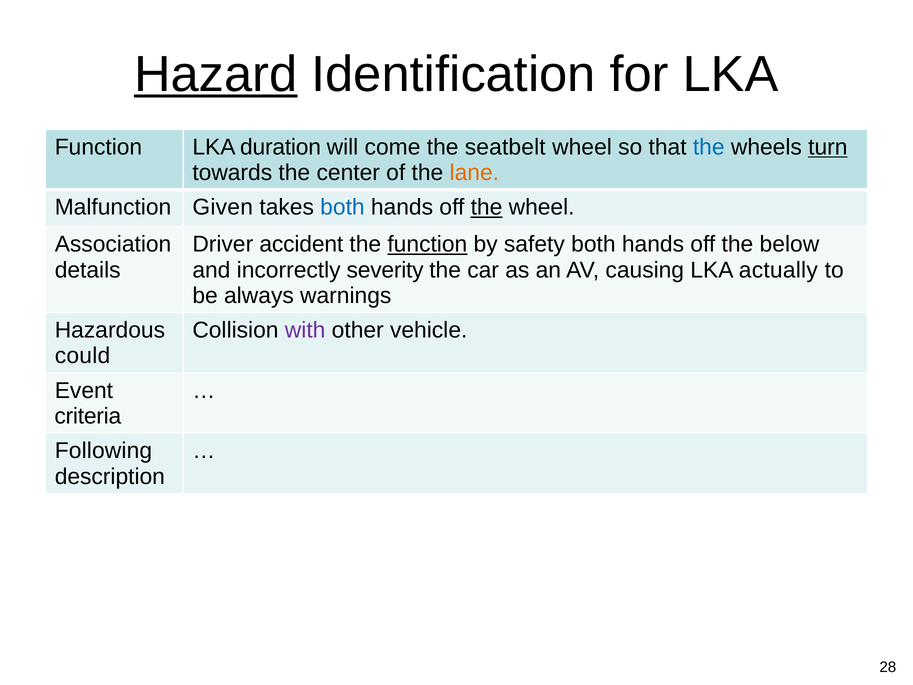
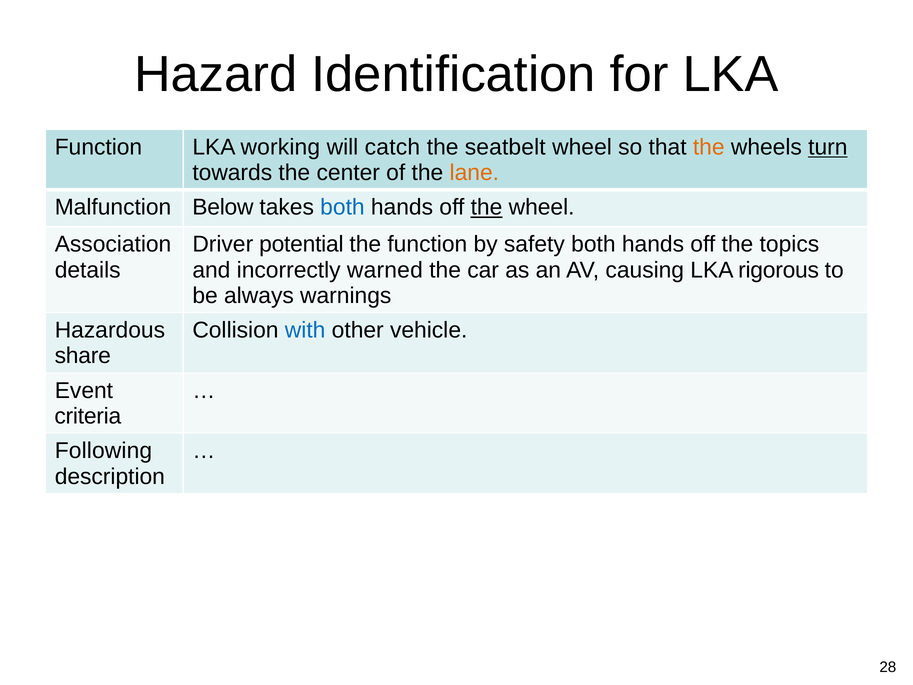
Hazard underline: present -> none
duration: duration -> working
come: come -> catch
the at (709, 147) colour: blue -> orange
Given: Given -> Below
accident: accident -> potential
function at (427, 244) underline: present -> none
below: below -> topics
severity: severity -> warned
actually: actually -> rigorous
with colour: purple -> blue
could: could -> share
